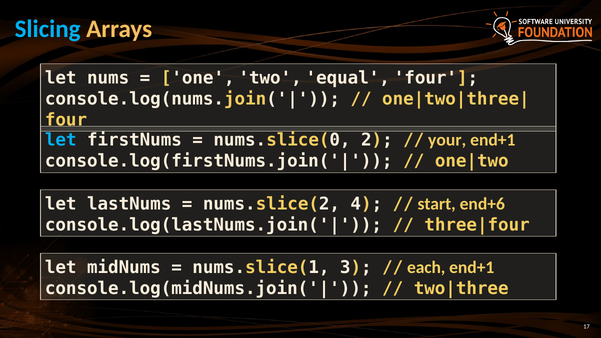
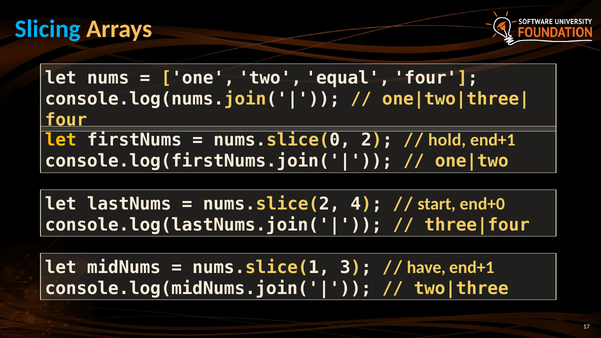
let at (61, 140) colour: light blue -> yellow
your: your -> hold
end+6: end+6 -> end+0
each: each -> have
